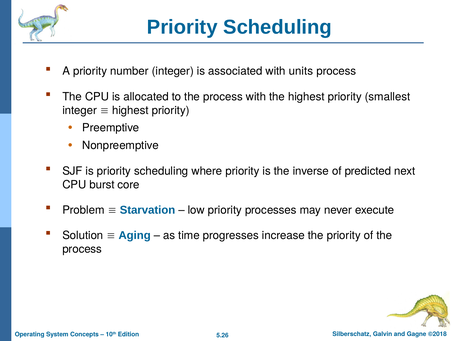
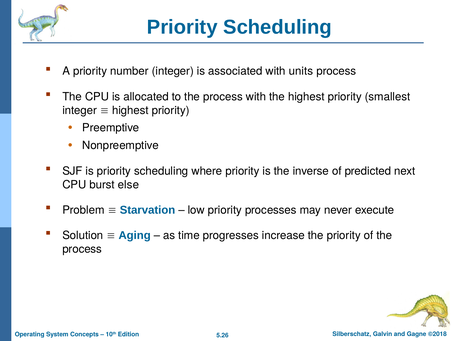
core: core -> else
